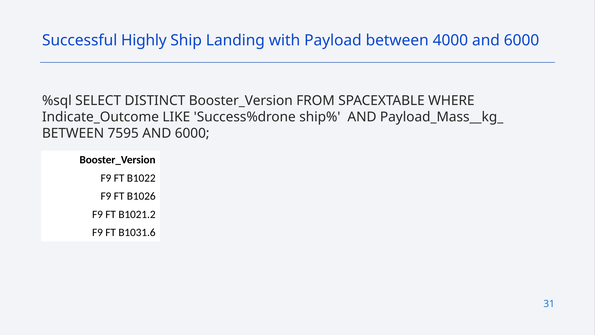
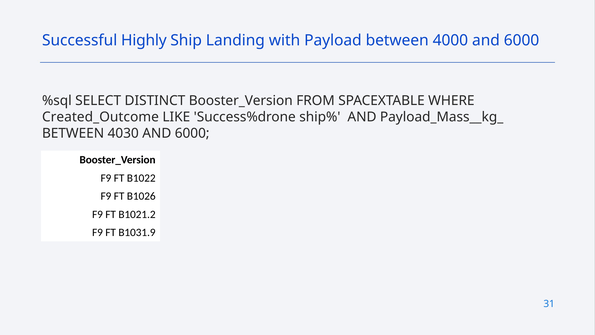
Indicate_Outcome: Indicate_Outcome -> Created_Outcome
7595: 7595 -> 4030
B1031.6: B1031.6 -> B1031.9
